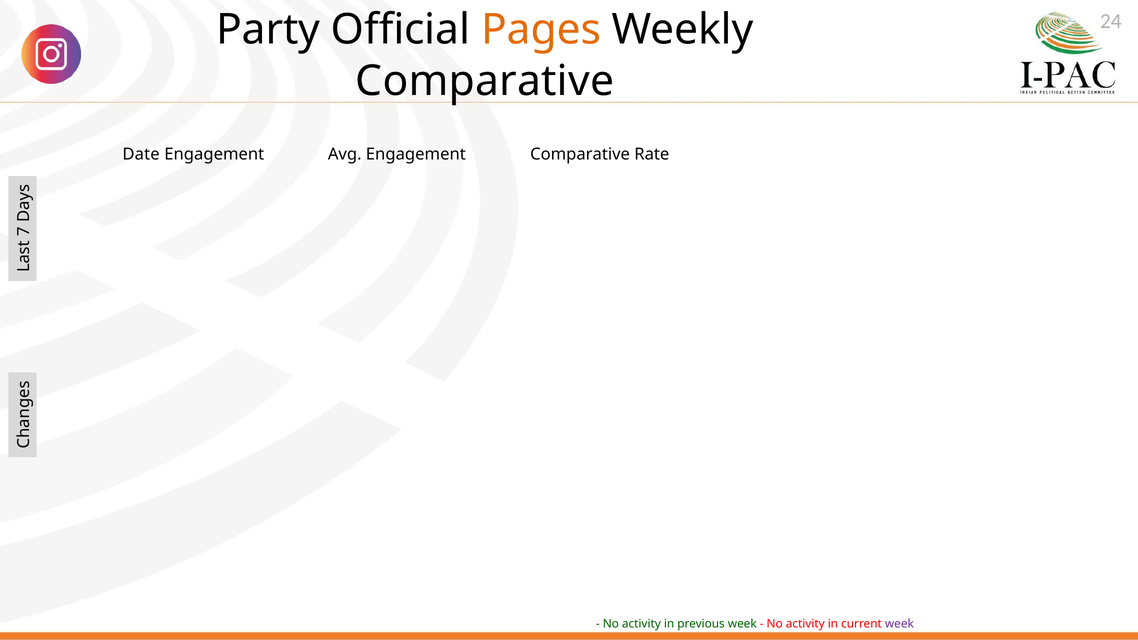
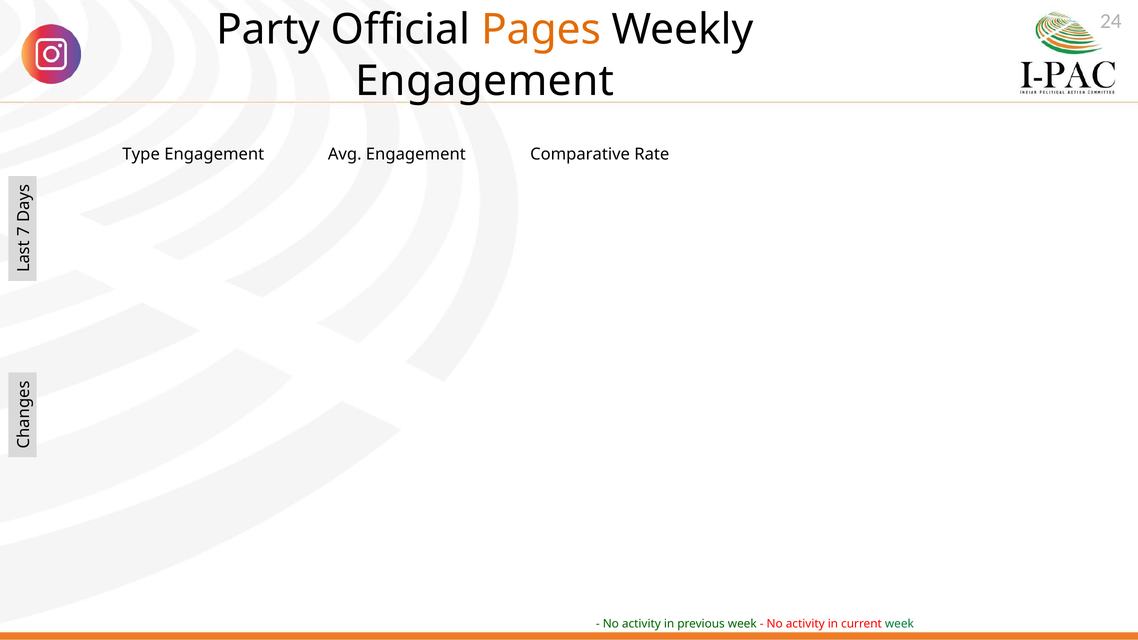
Comparative at (485, 81): Comparative -> Engagement
Date: Date -> Type
week at (899, 624) colour: purple -> green
